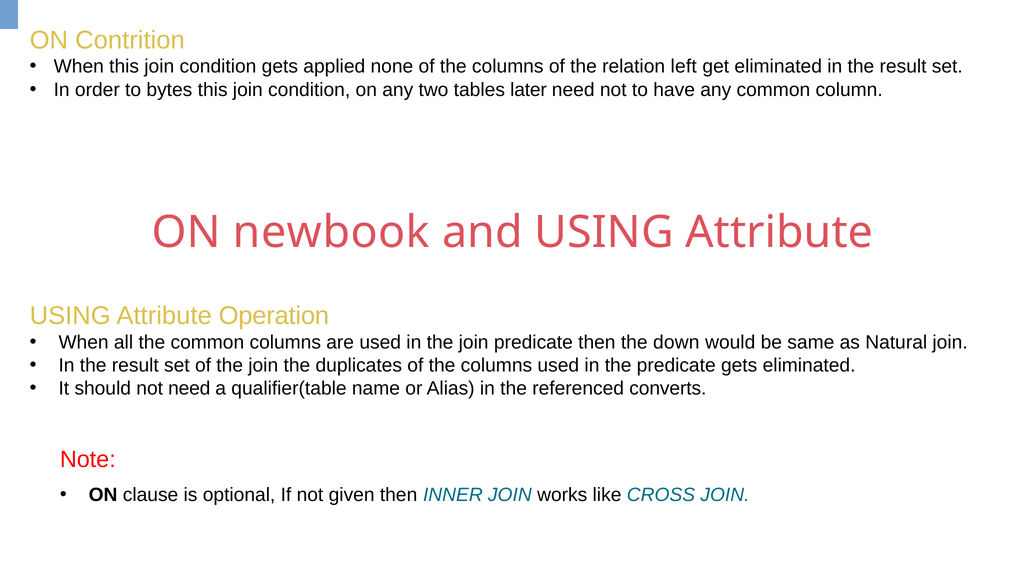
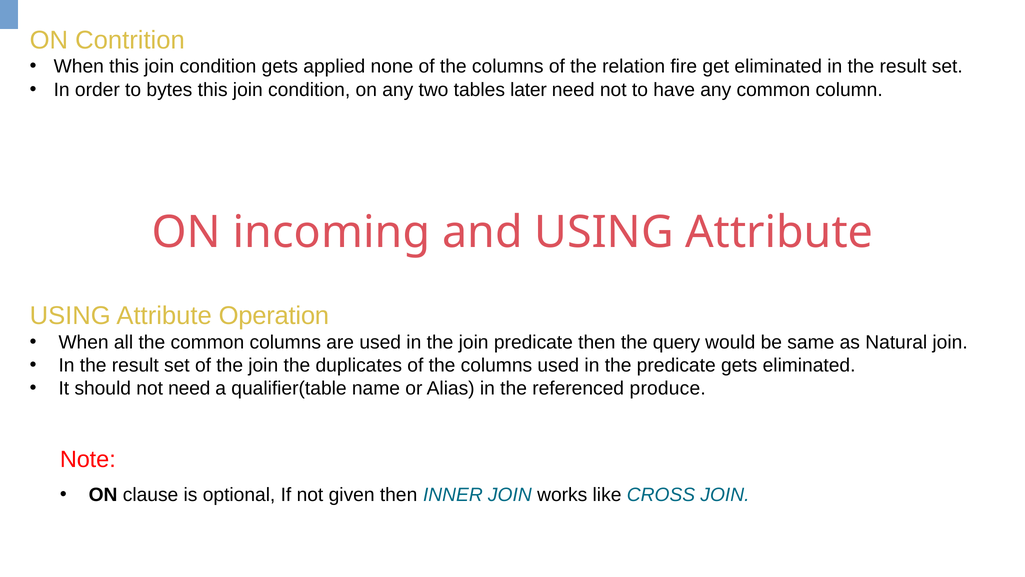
left: left -> fire
newbook: newbook -> incoming
down: down -> query
converts: converts -> produce
